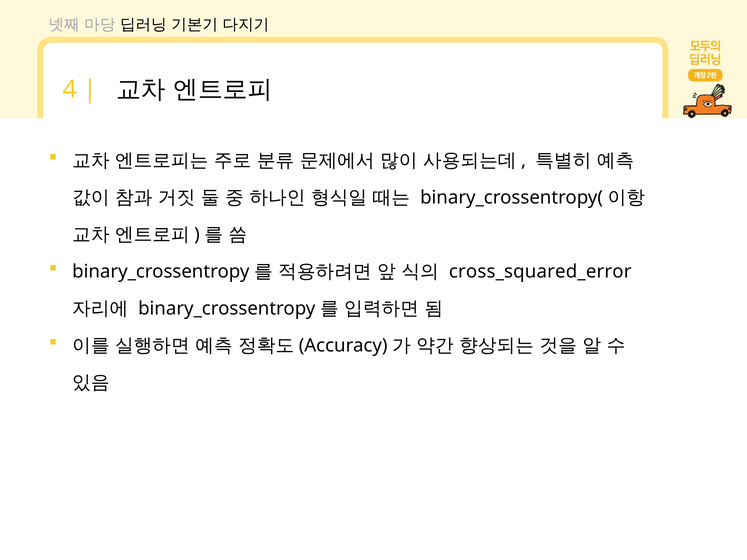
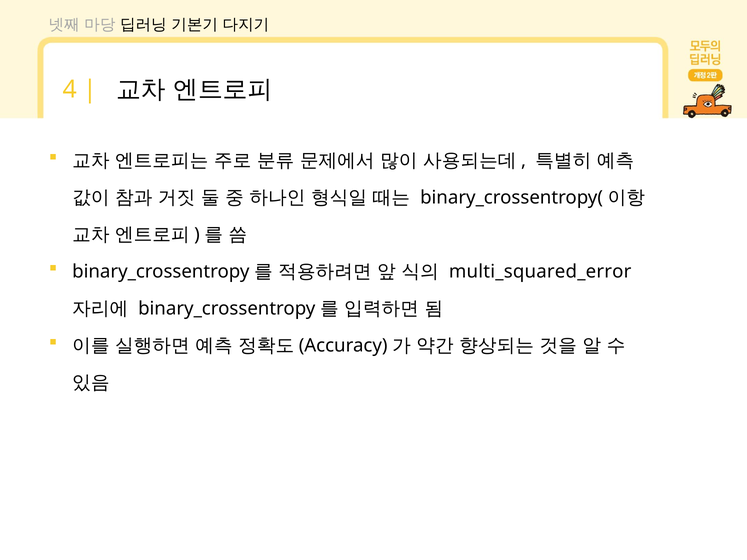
cross_squared_error: cross_squared_error -> multi_squared_error
